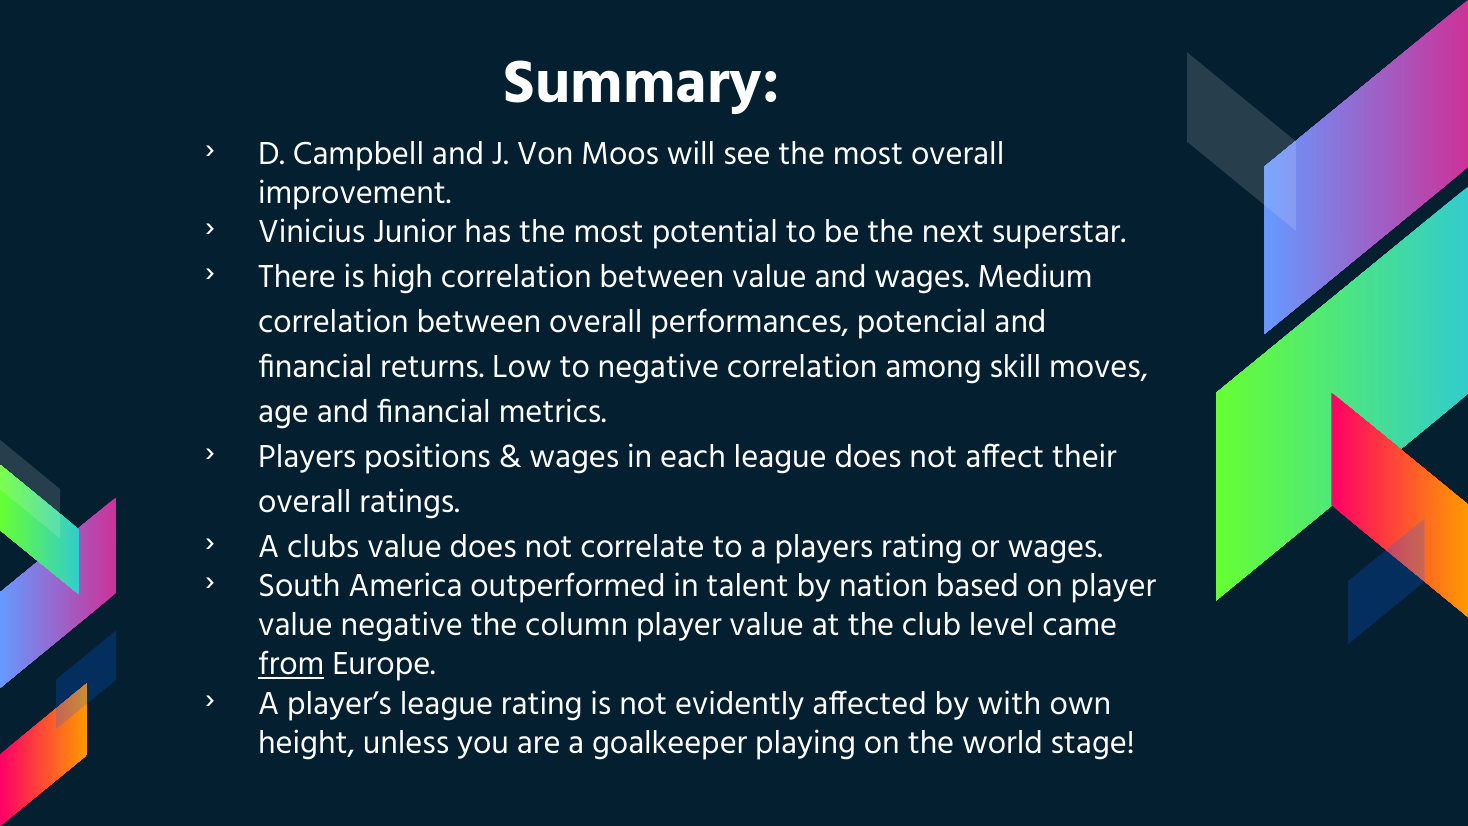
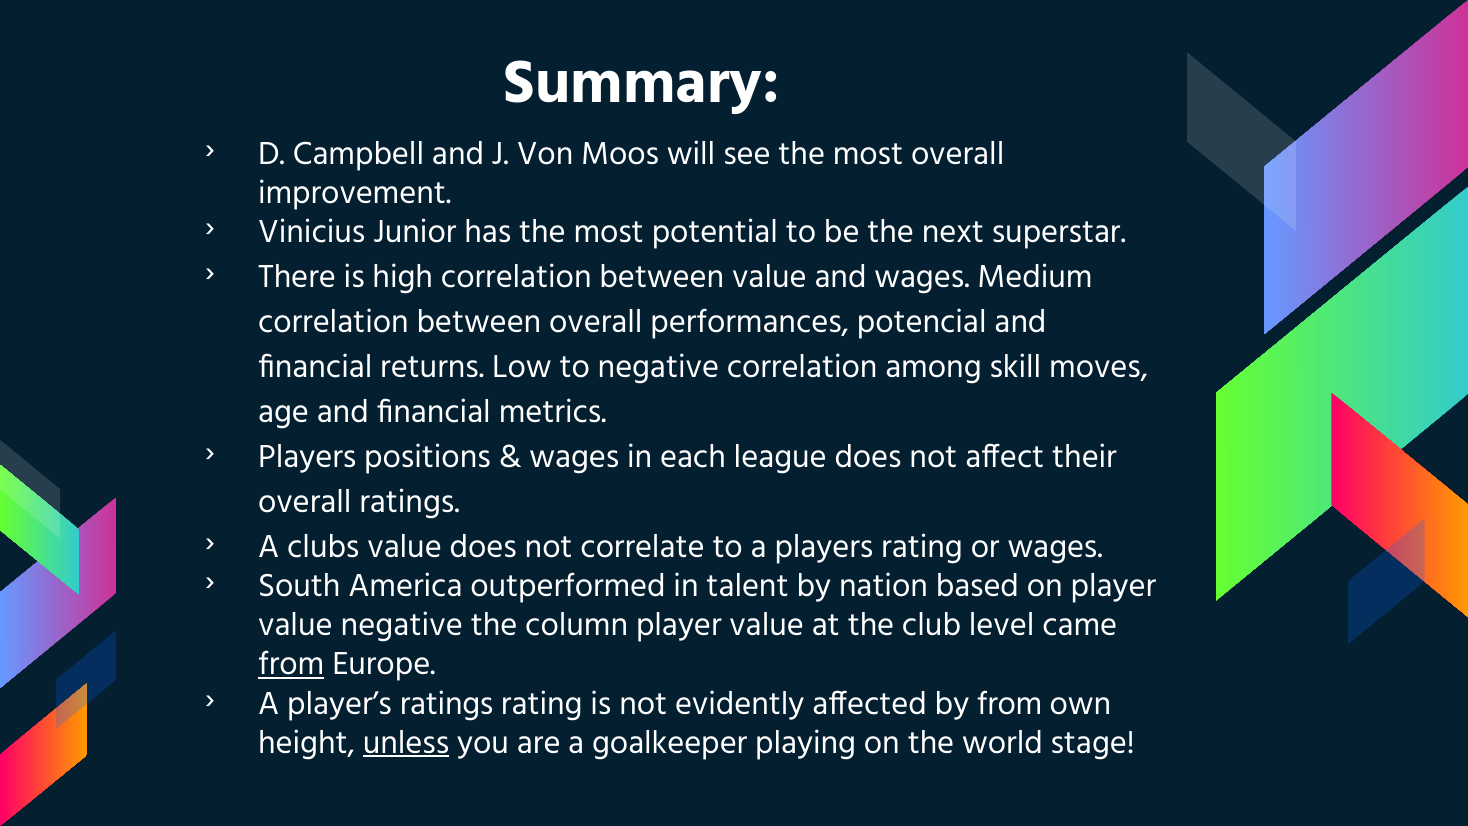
player’s league: league -> ratings
by with: with -> from
unless underline: none -> present
